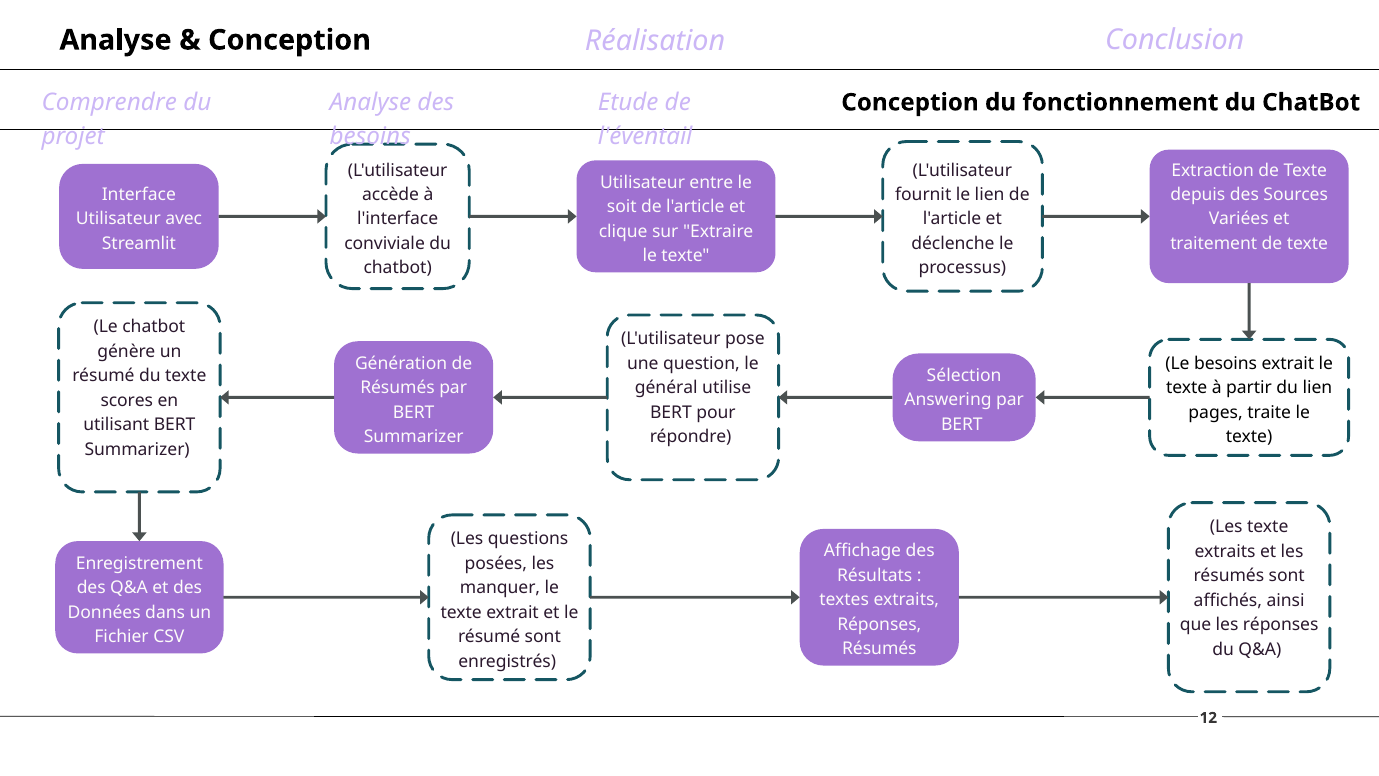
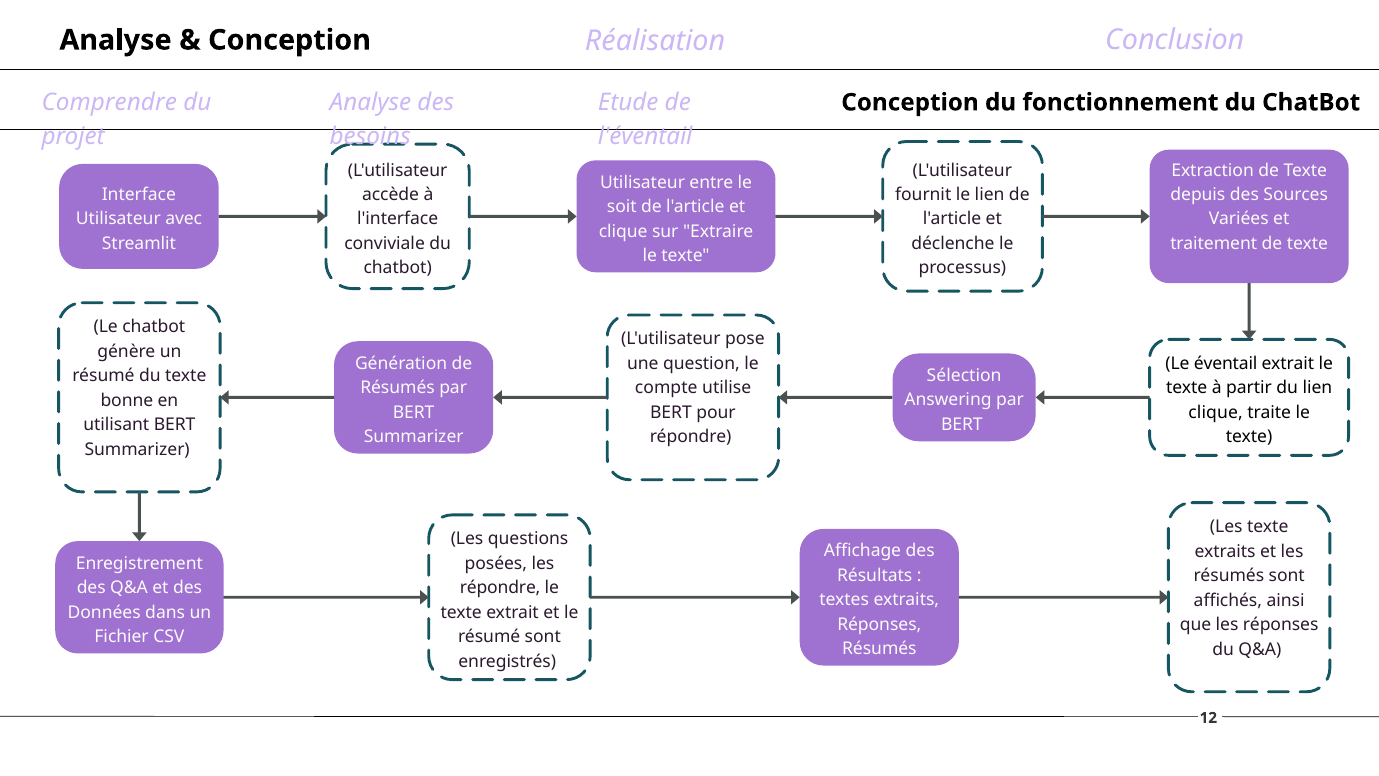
Le besoins: besoins -> éventail
général: général -> compte
scores: scores -> bonne
pages at (1216, 412): pages -> clique
manquer at (500, 588): manquer -> répondre
